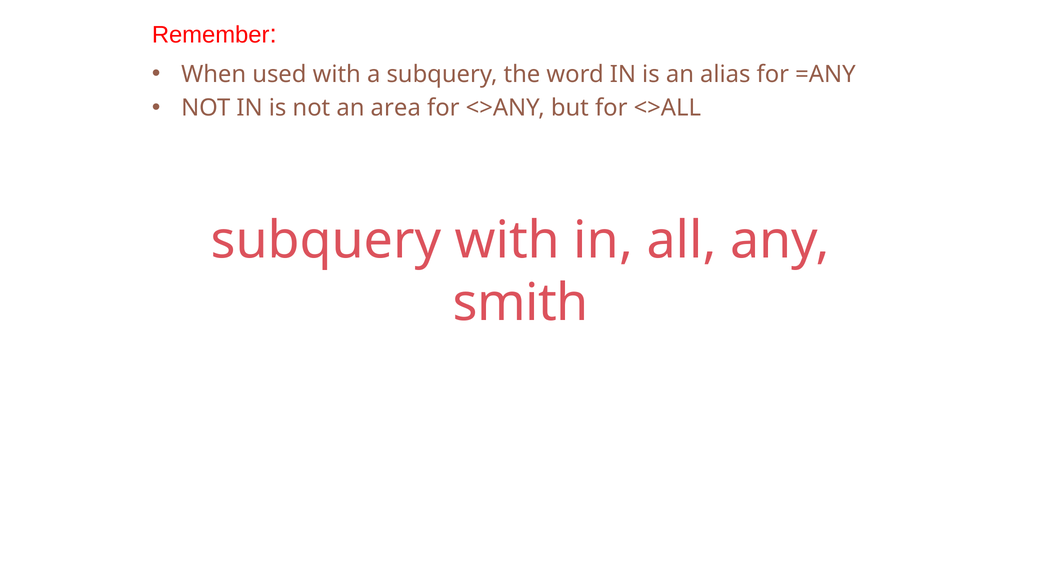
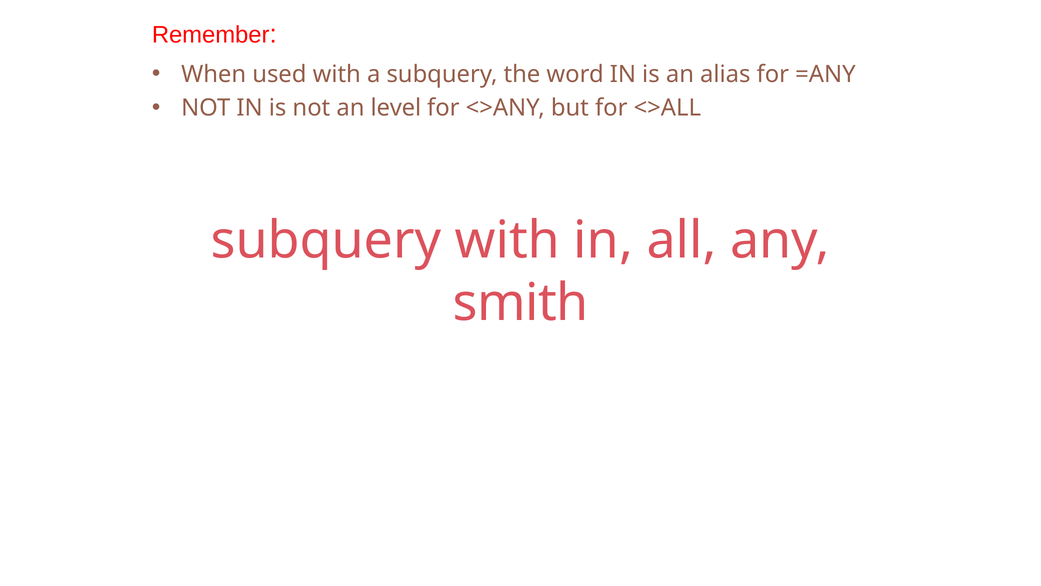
area: area -> level
